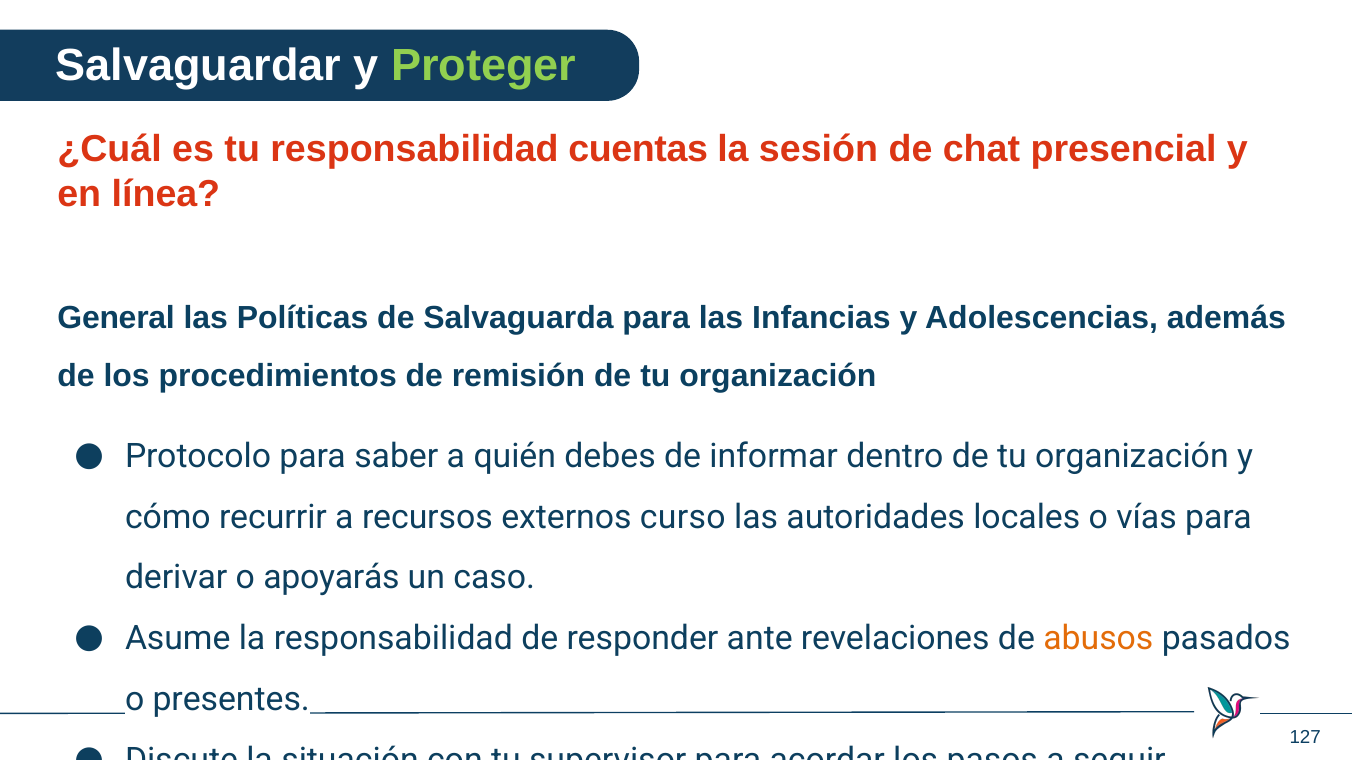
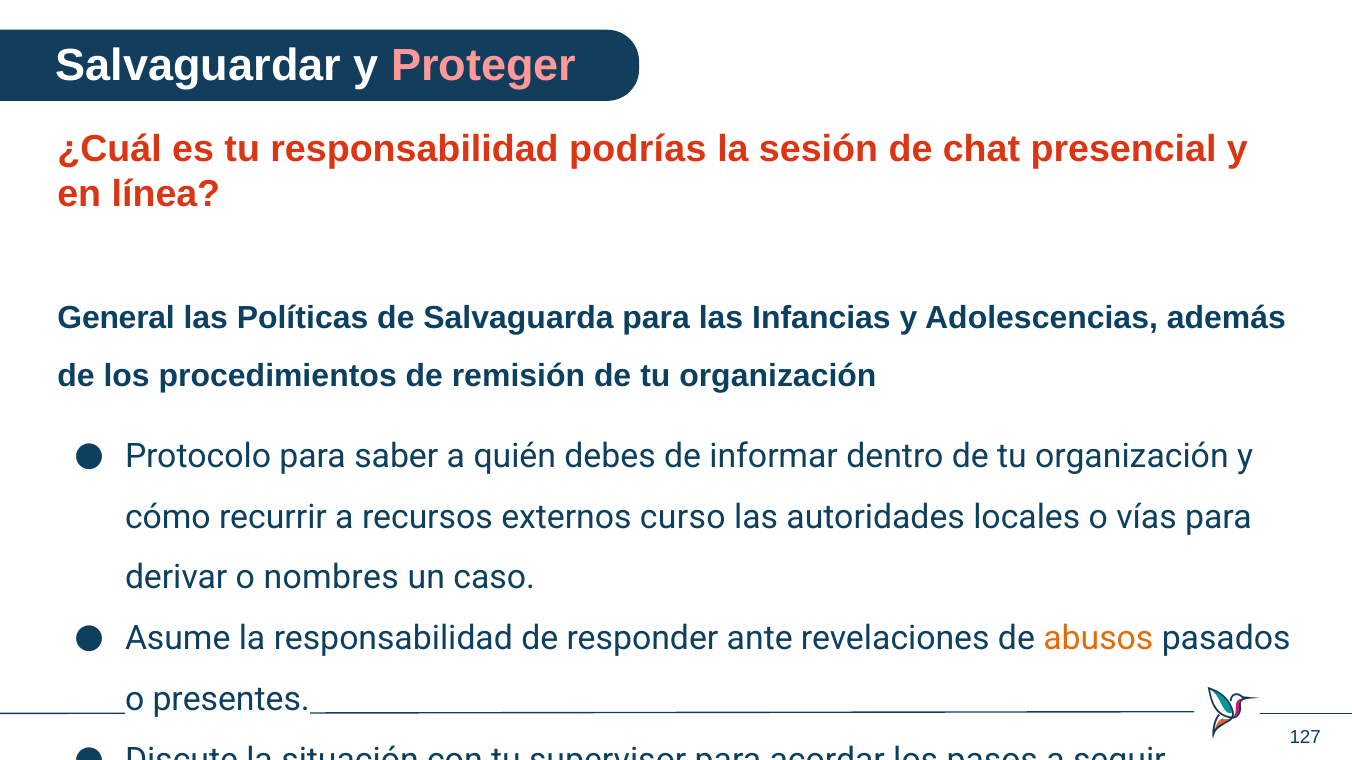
Proteger colour: light green -> pink
cuentas: cuentas -> podrías
apoyarás: apoyarás -> nombres
